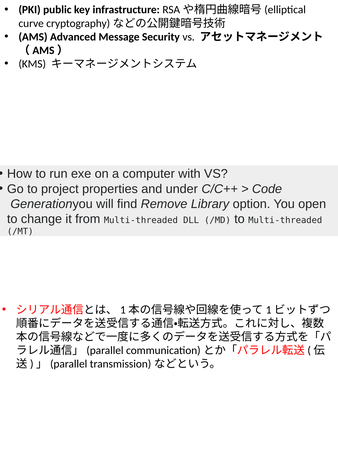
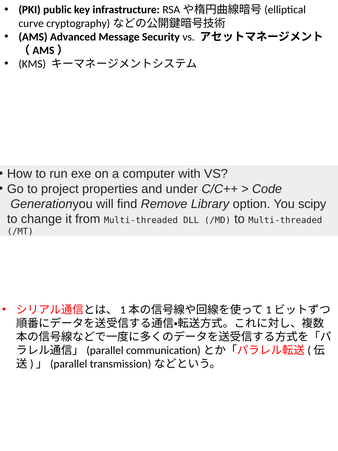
open: open -> scipy
